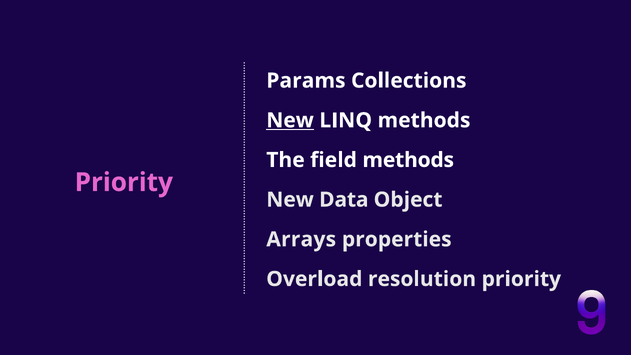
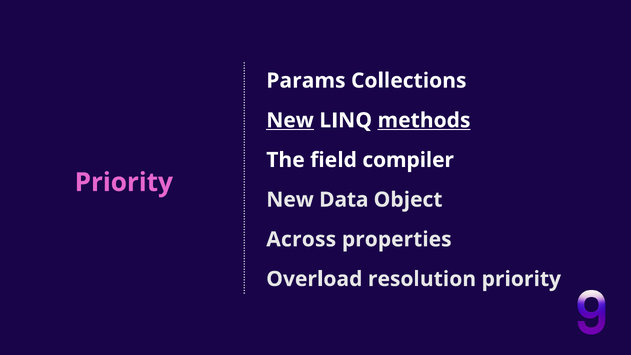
methods at (424, 120) underline: none -> present
field methods: methods -> compiler
Arrays: Arrays -> Across
